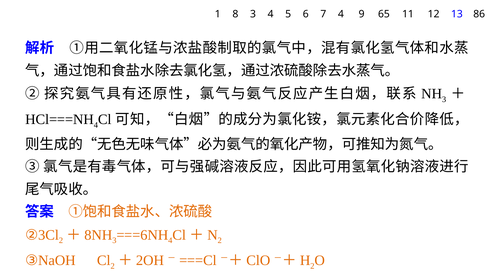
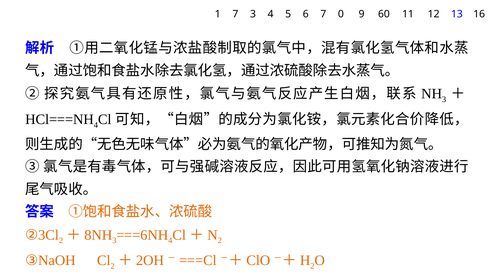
1 8: 8 -> 7
7 4: 4 -> 0
65: 65 -> 60
86: 86 -> 16
